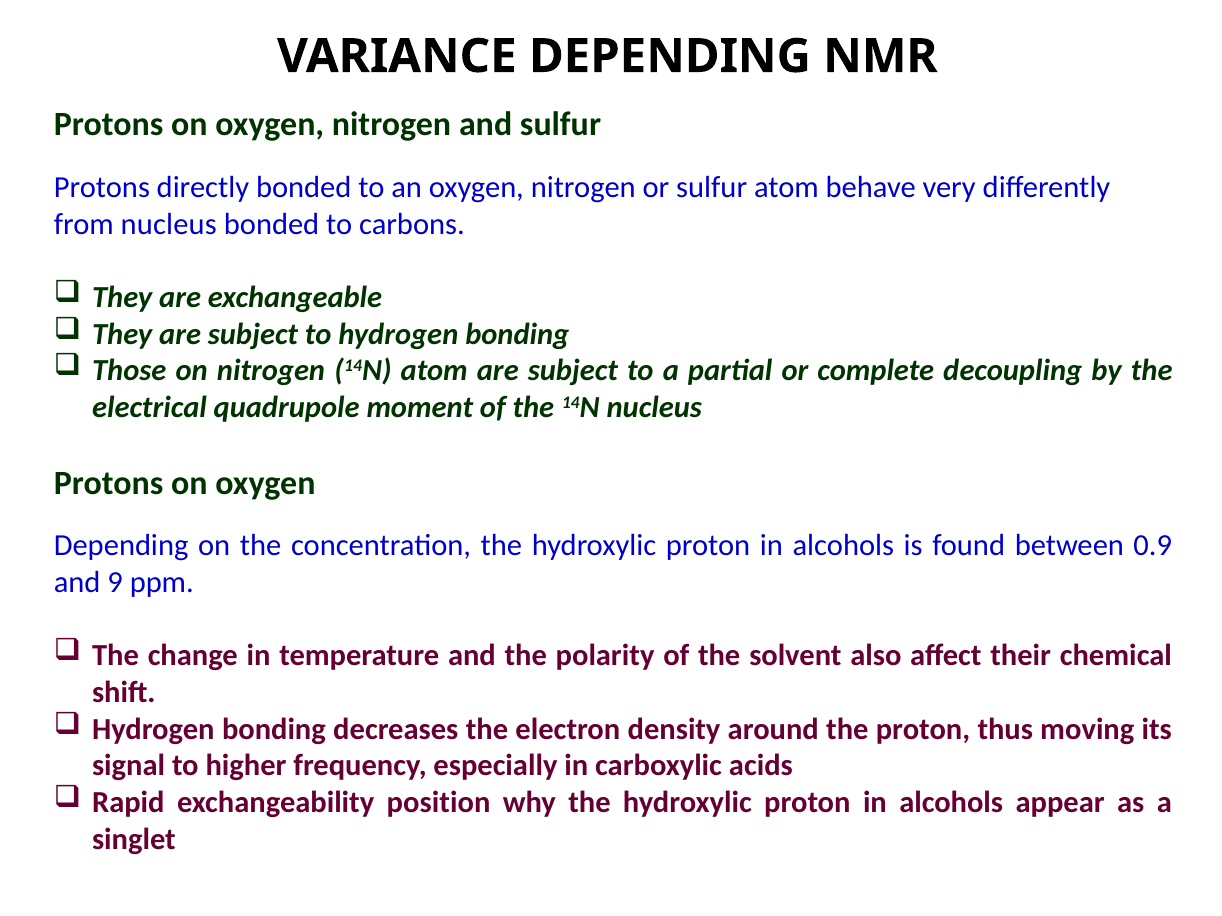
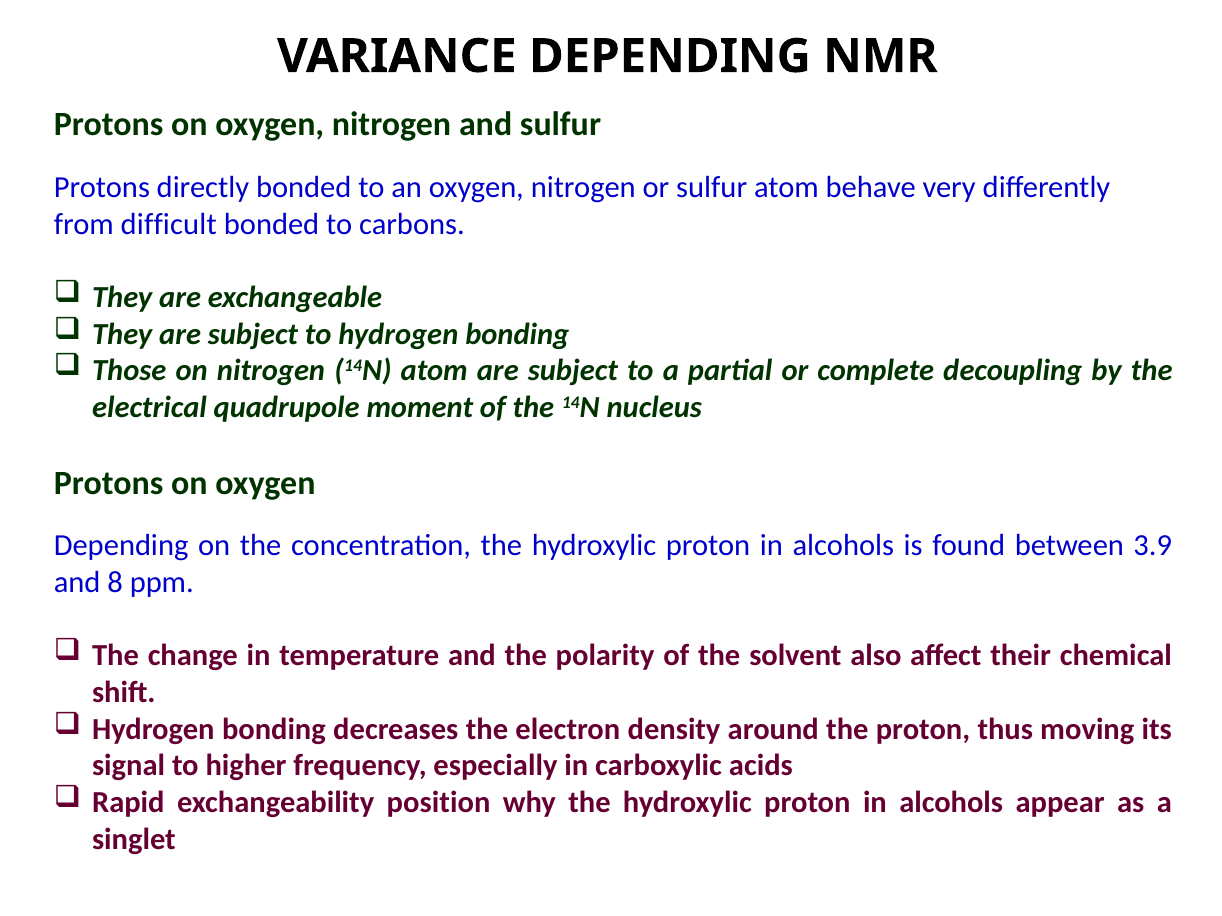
from nucleus: nucleus -> difficult
0.9: 0.9 -> 3.9
9: 9 -> 8
